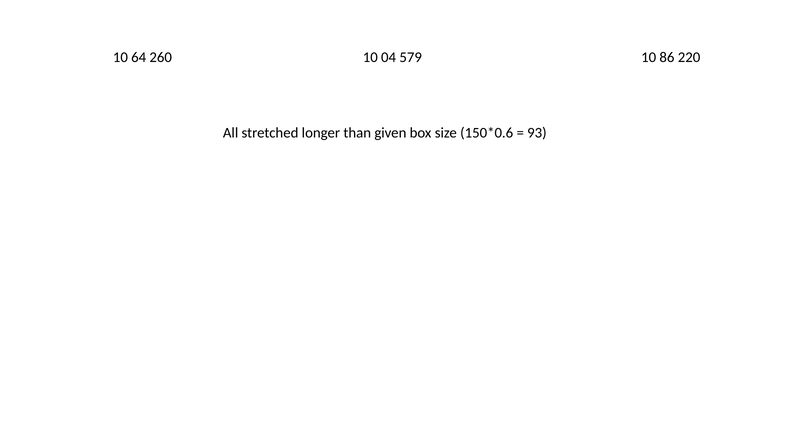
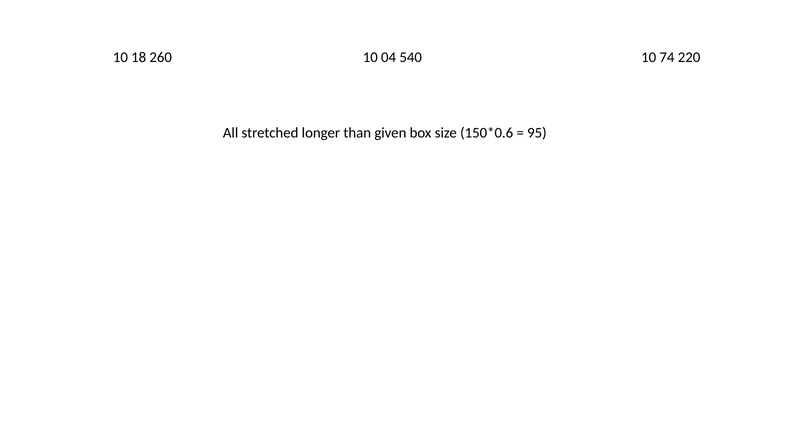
64: 64 -> 18
579: 579 -> 540
86: 86 -> 74
93: 93 -> 95
